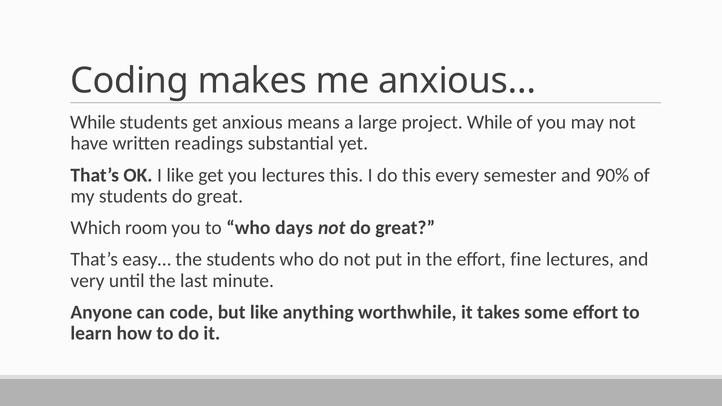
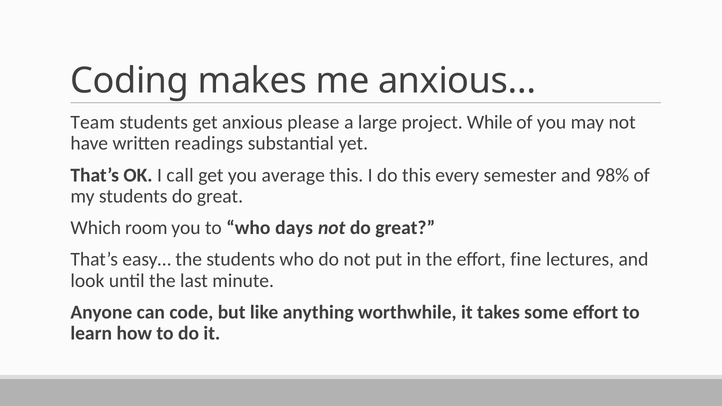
While at (93, 122): While -> Team
means: means -> please
I like: like -> call
you lectures: lectures -> average
90%: 90% -> 98%
very: very -> look
